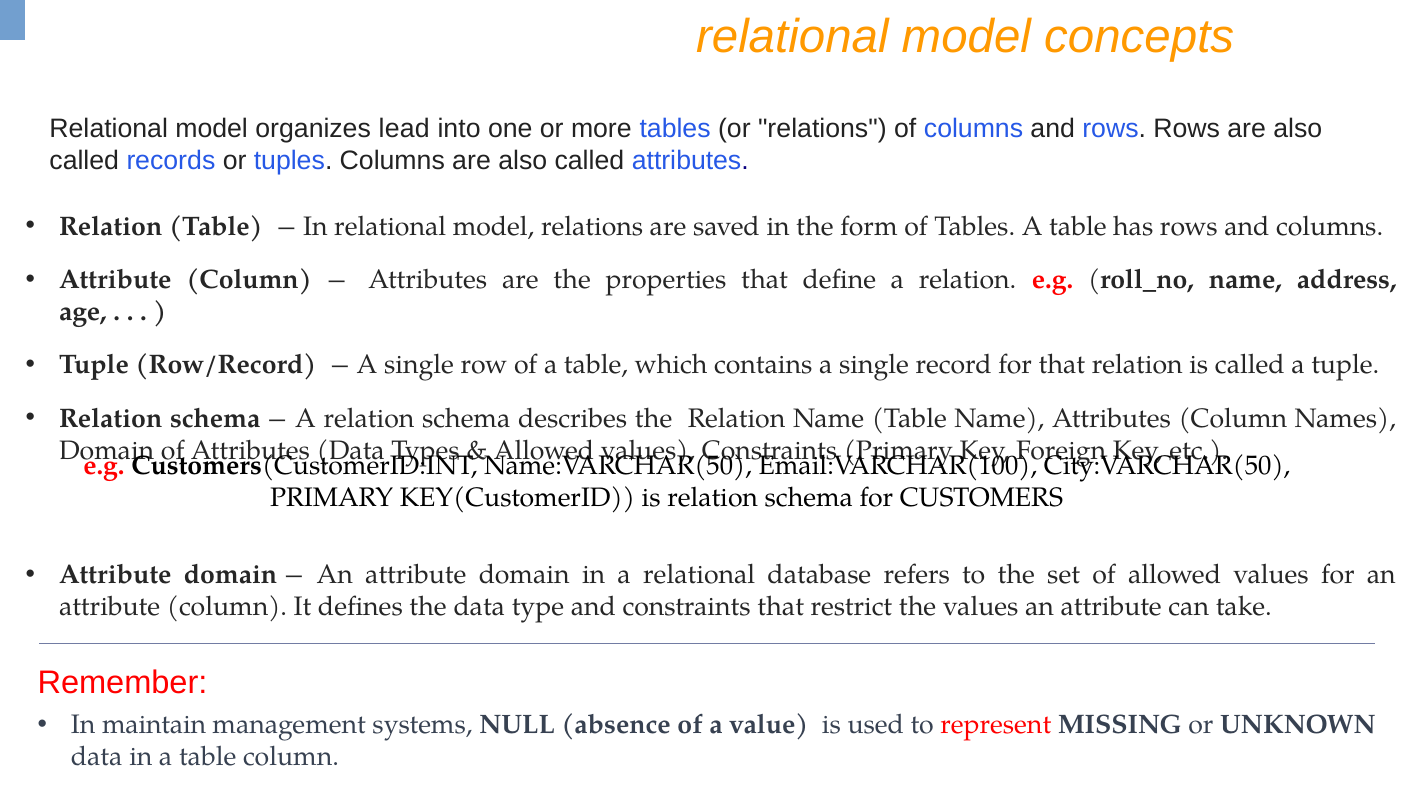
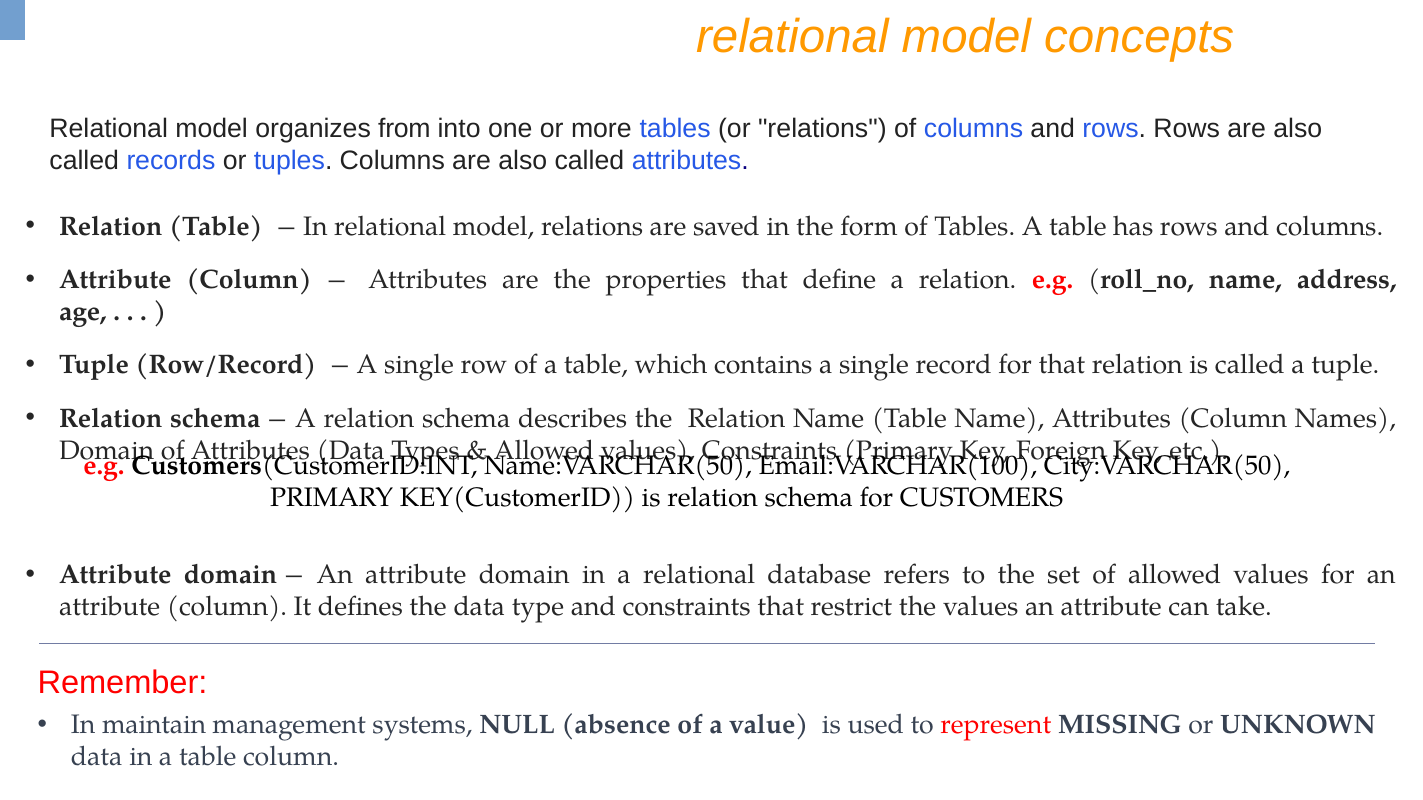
lead: lead -> from
